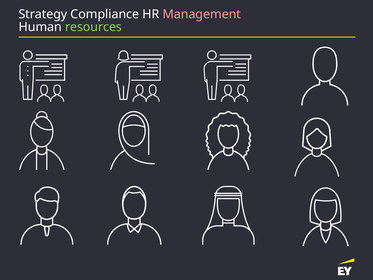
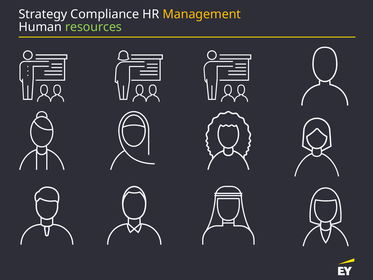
Management colour: pink -> yellow
